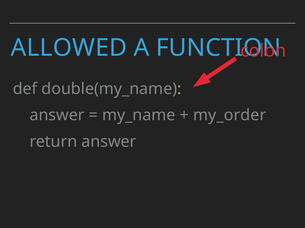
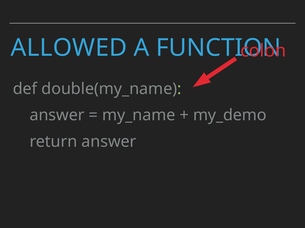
my_order: my_order -> my_demo
